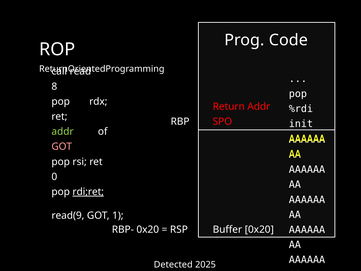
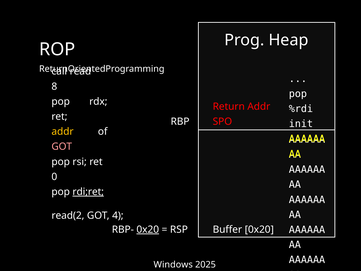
Code: Code -> Heap
addr at (63, 132) colour: light green -> yellow
read(9: read(9 -> read(2
1: 1 -> 4
0x20 at (148, 229) underline: none -> present
Detected: Detected -> Windows
